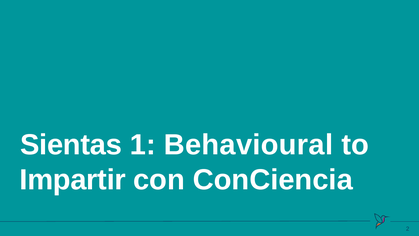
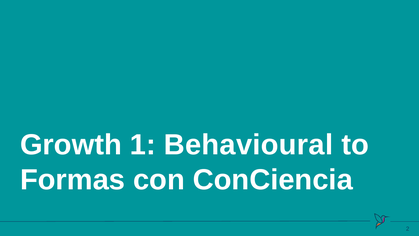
Sientas: Sientas -> Growth
Impartir: Impartir -> Formas
